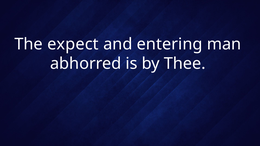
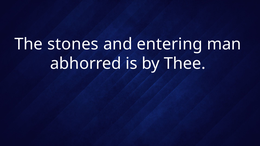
expect: expect -> stones
